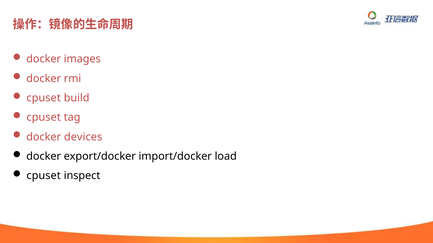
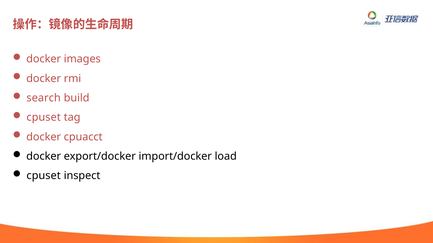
cpuset at (44, 98): cpuset -> search
devices: devices -> cpuacct
